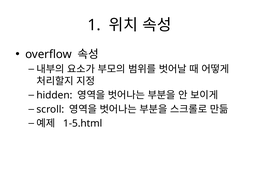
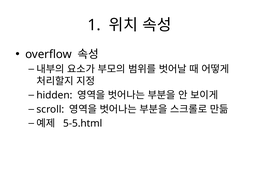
1-5.html: 1-5.html -> 5-5.html
